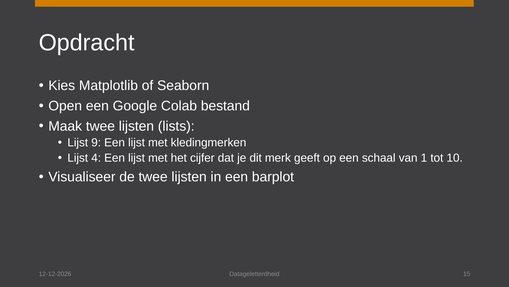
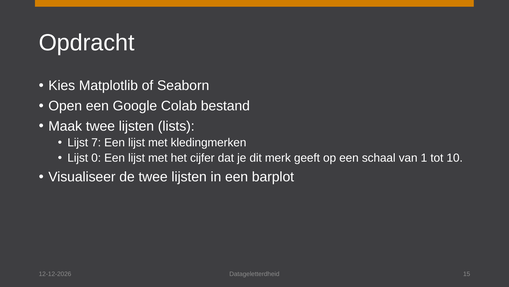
9: 9 -> 7
4: 4 -> 0
